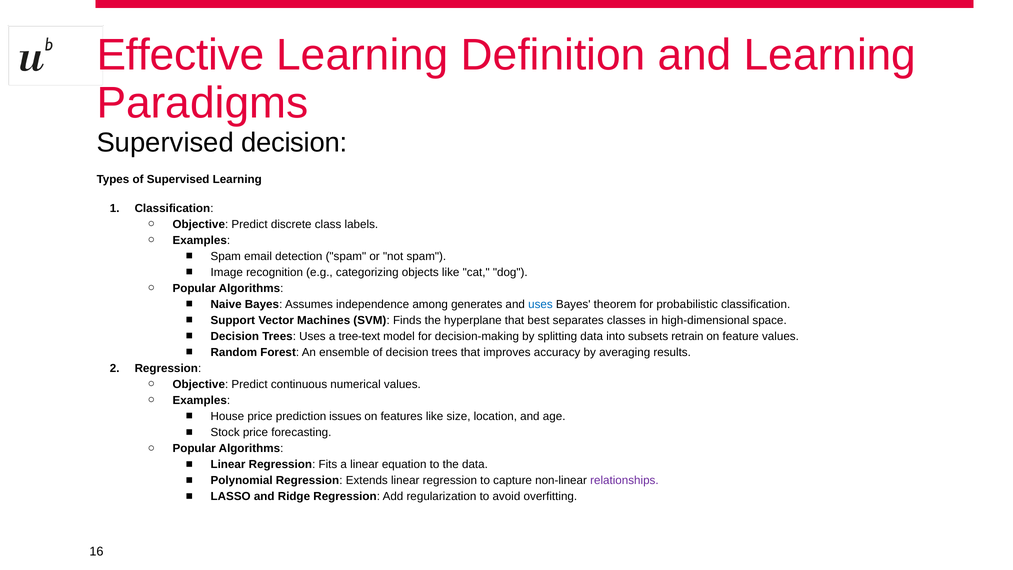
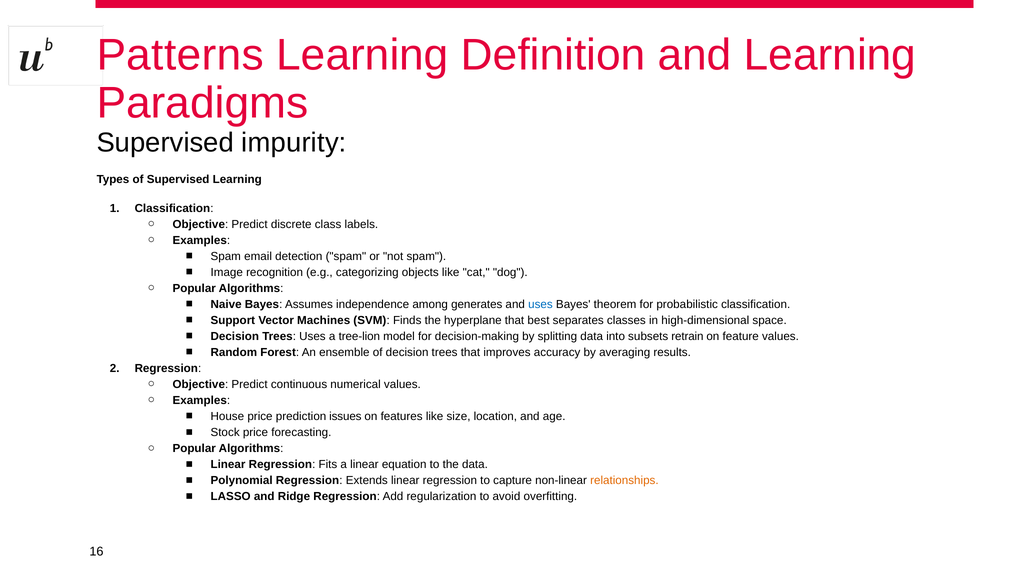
Effective: Effective -> Patterns
Supervised decision: decision -> impurity
tree-text: tree-text -> tree-lion
relationships colour: purple -> orange
